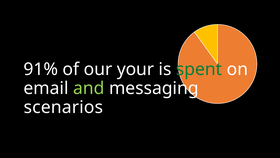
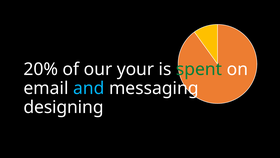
91%: 91% -> 20%
and colour: light green -> light blue
scenarios: scenarios -> designing
